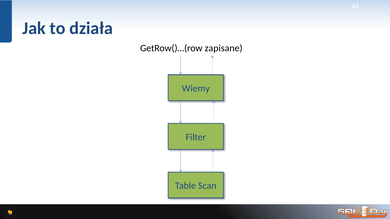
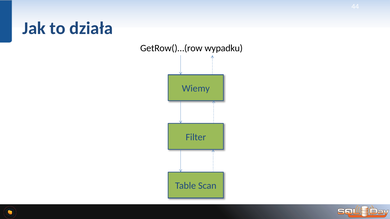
zapisane: zapisane -> wypadku
